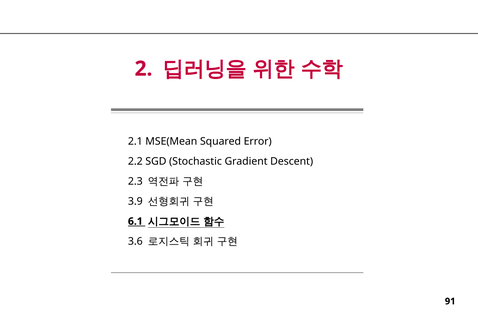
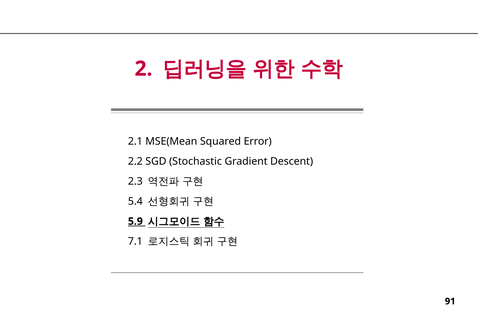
3.9: 3.9 -> 5.4
6.1: 6.1 -> 5.9
3.6: 3.6 -> 7.1
